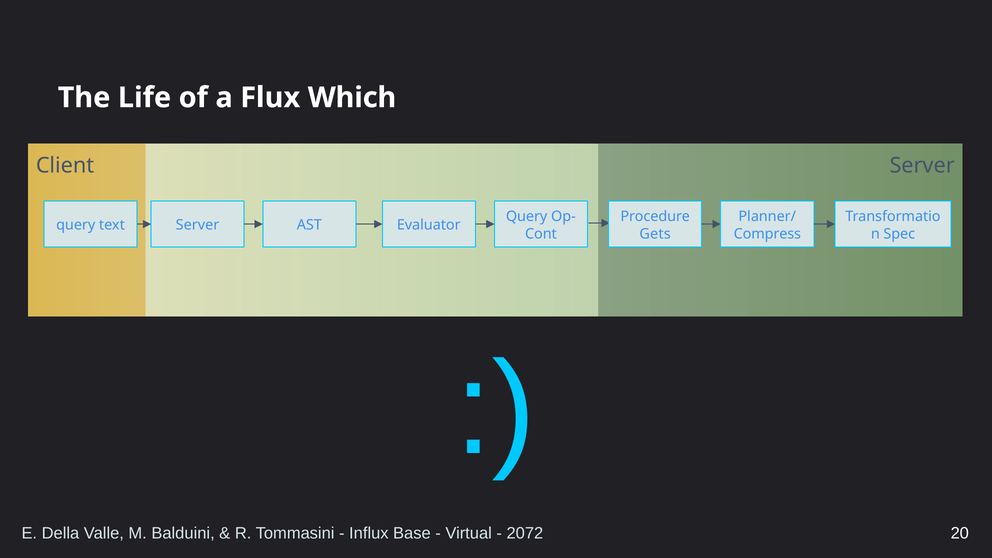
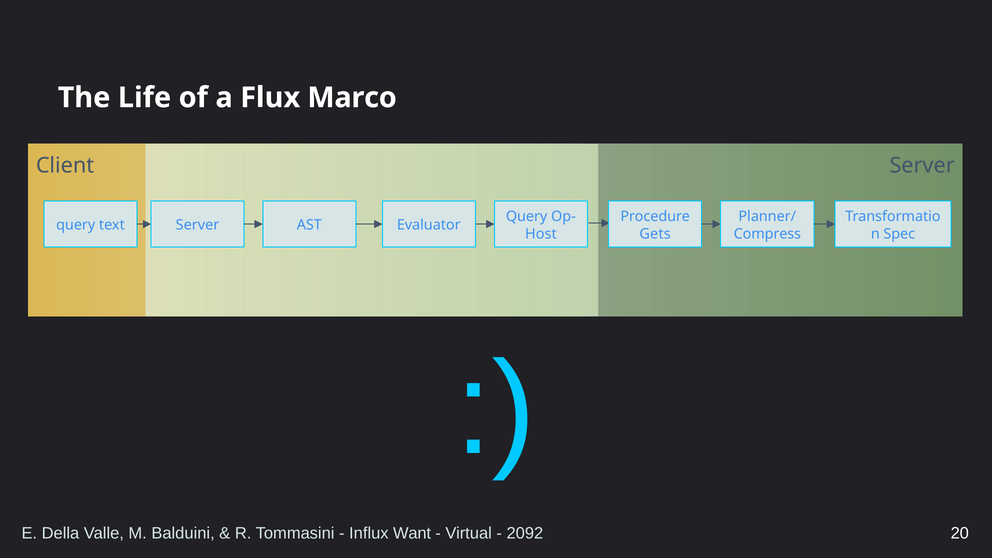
Which: Which -> Marco
Cont: Cont -> Host
Base: Base -> Want
2072: 2072 -> 2092
